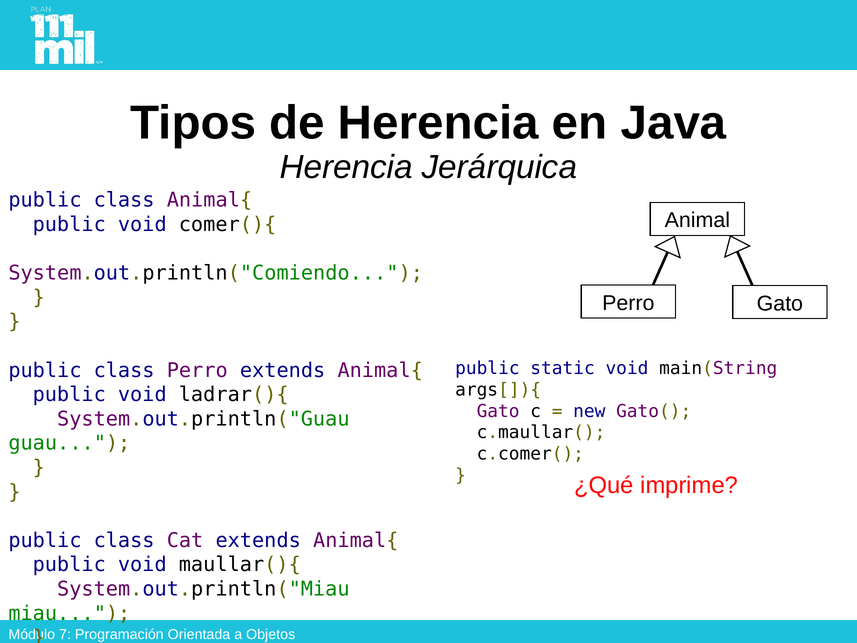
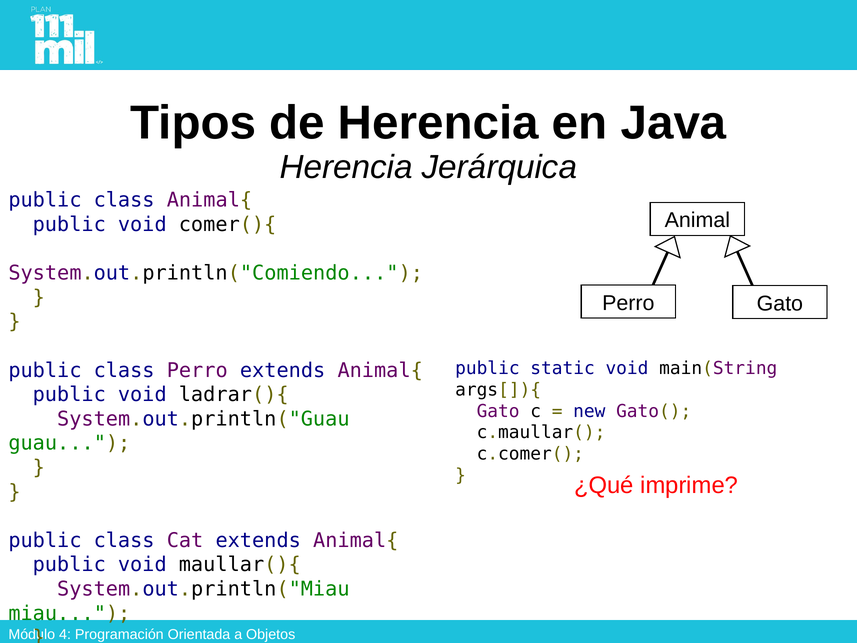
7: 7 -> 4
